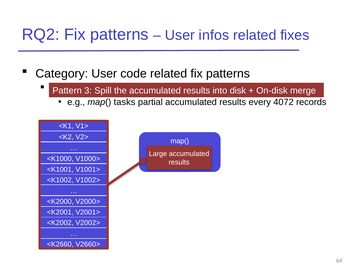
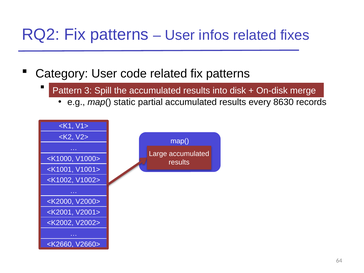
tasks: tasks -> static
4072: 4072 -> 8630
